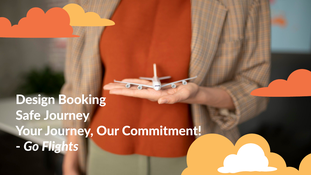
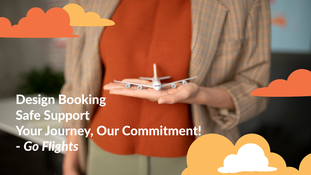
Safe Journey: Journey -> Support
